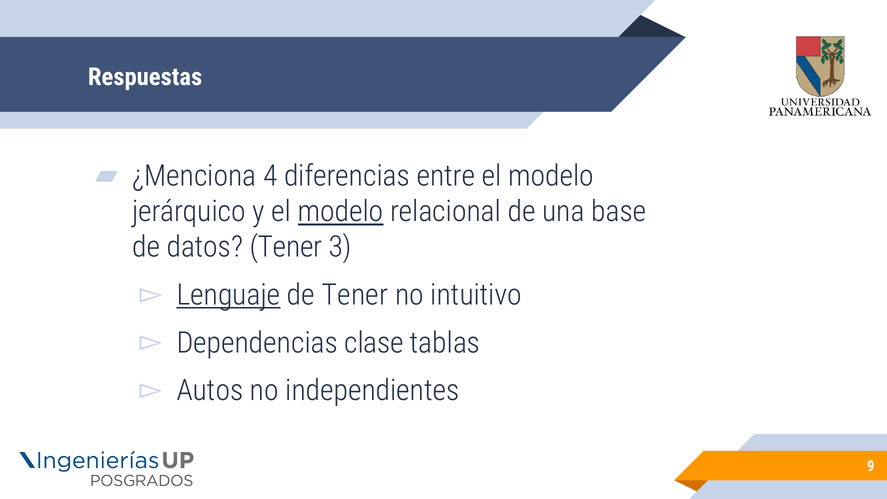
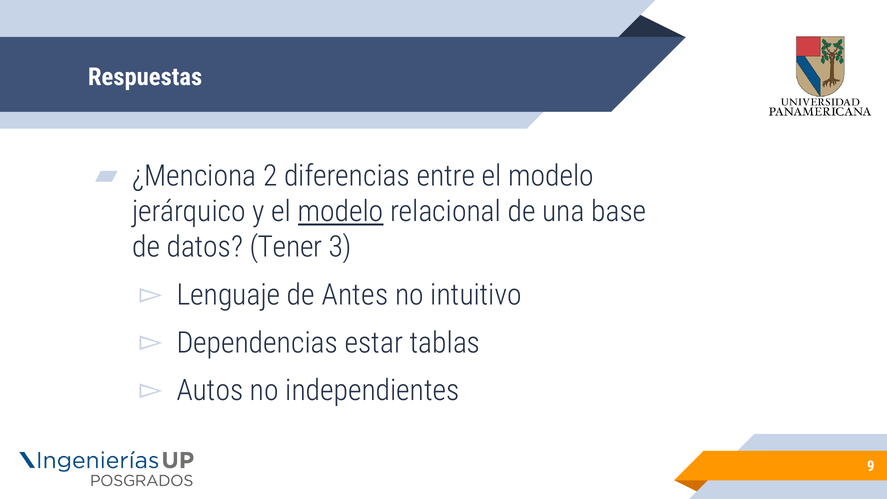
4: 4 -> 2
Lenguaje underline: present -> none
de Tener: Tener -> Antes
clase: clase -> estar
